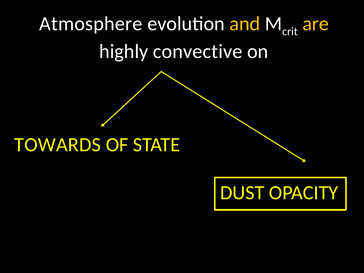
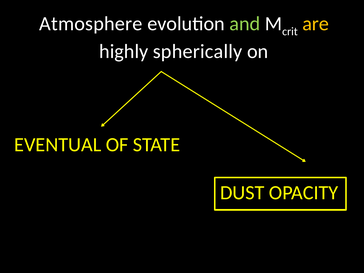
and colour: yellow -> light green
convective: convective -> spherically
TOWARDS: TOWARDS -> EVENTUAL
